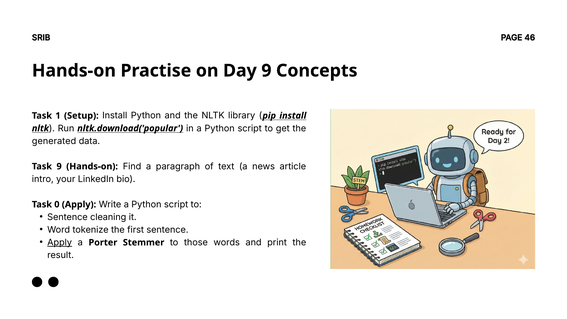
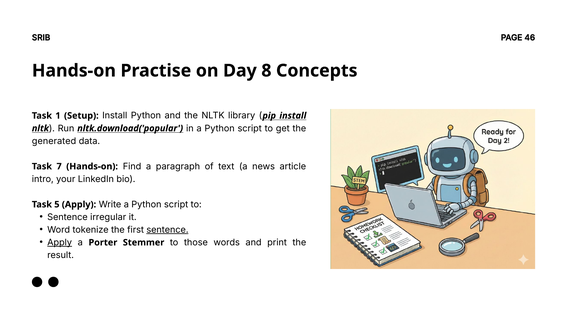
Day 9: 9 -> 8
Task 9: 9 -> 7
0: 0 -> 5
cleaning: cleaning -> irregular
sentence at (167, 230) underline: none -> present
